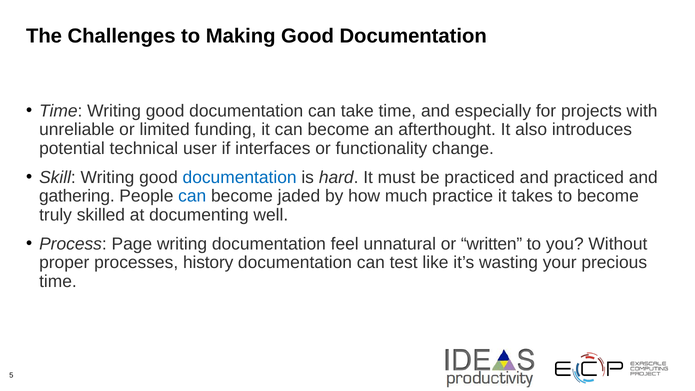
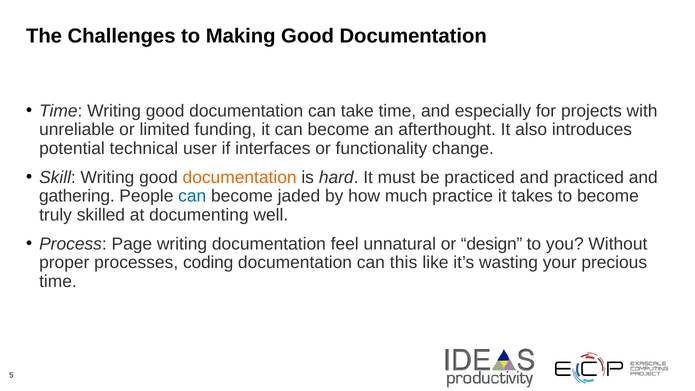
documentation at (240, 177) colour: blue -> orange
written: written -> design
history: history -> coding
test: test -> this
